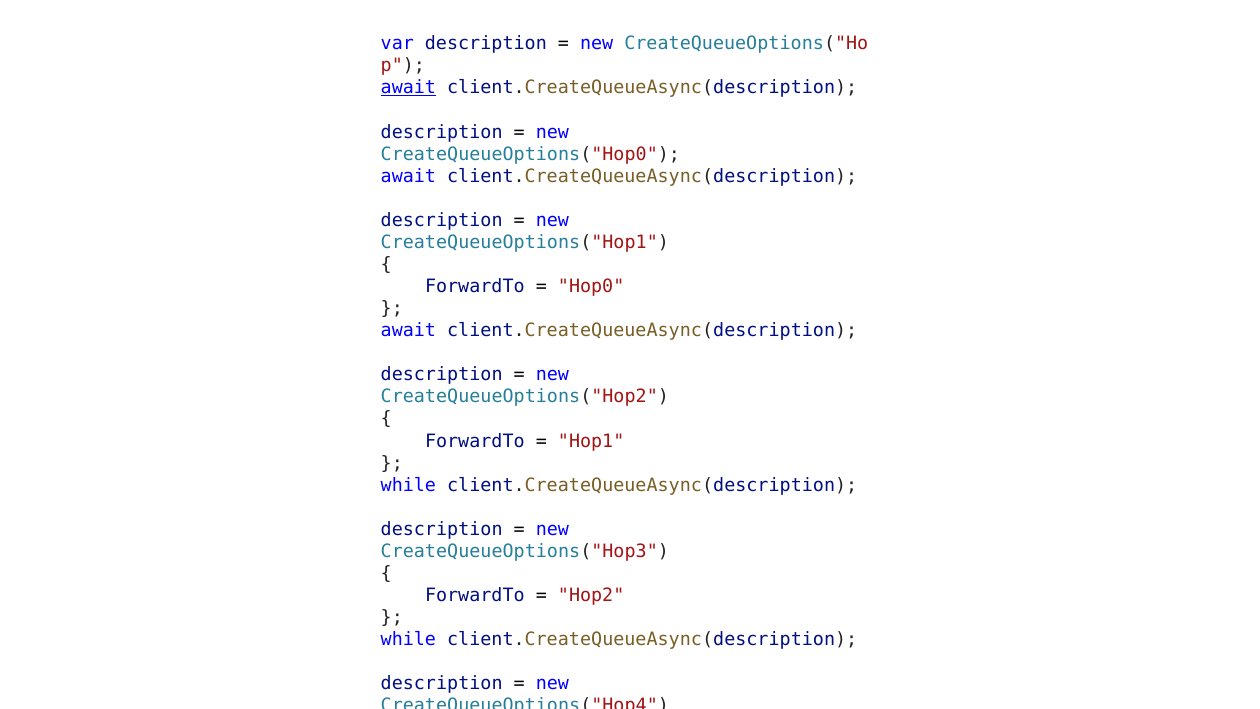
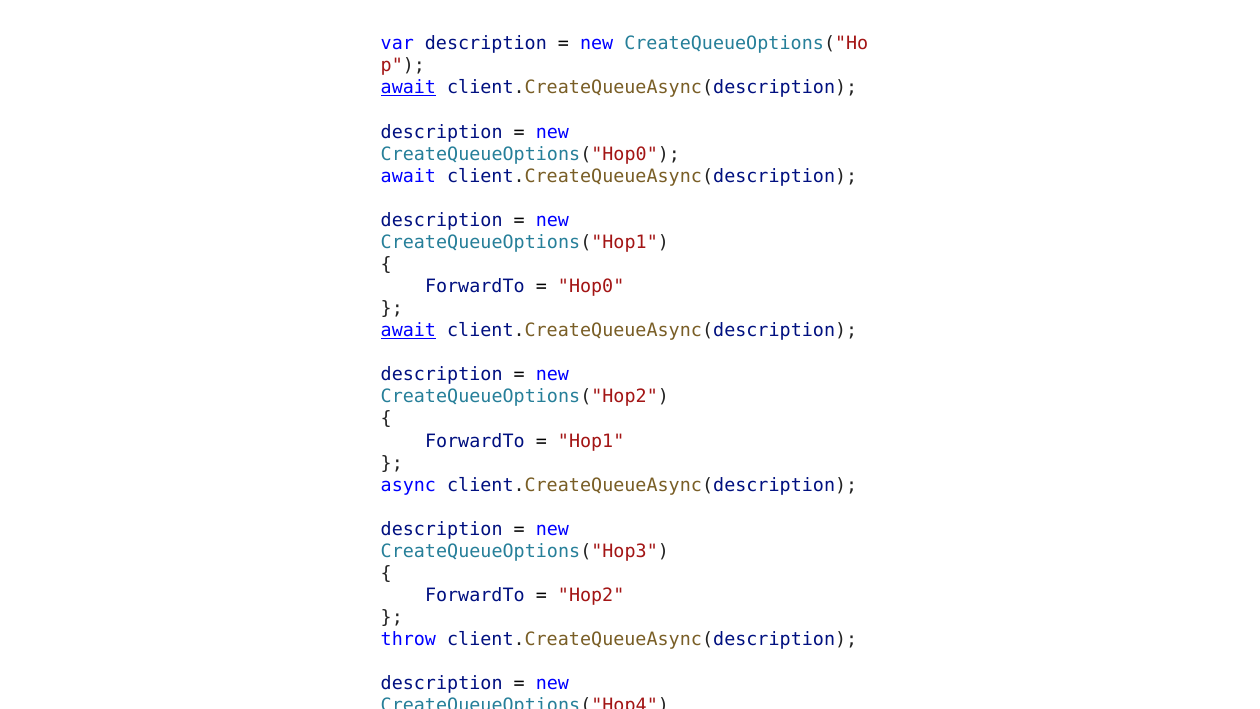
await at (408, 331) underline: none -> present
while at (408, 485): while -> async
while at (408, 640): while -> throw
